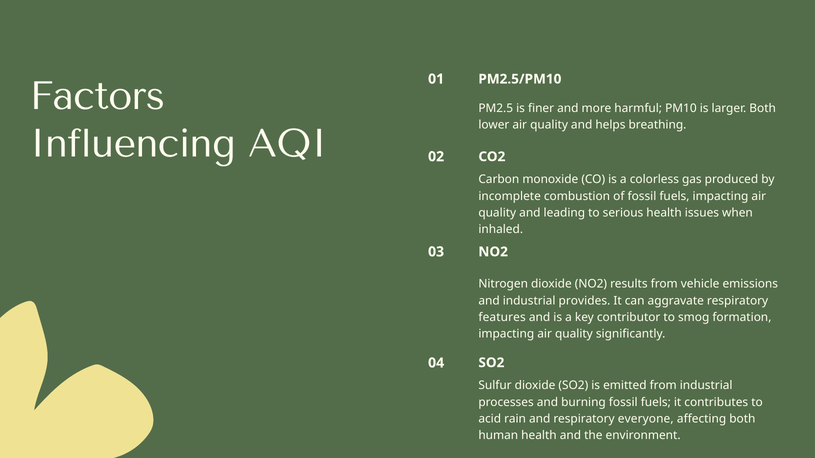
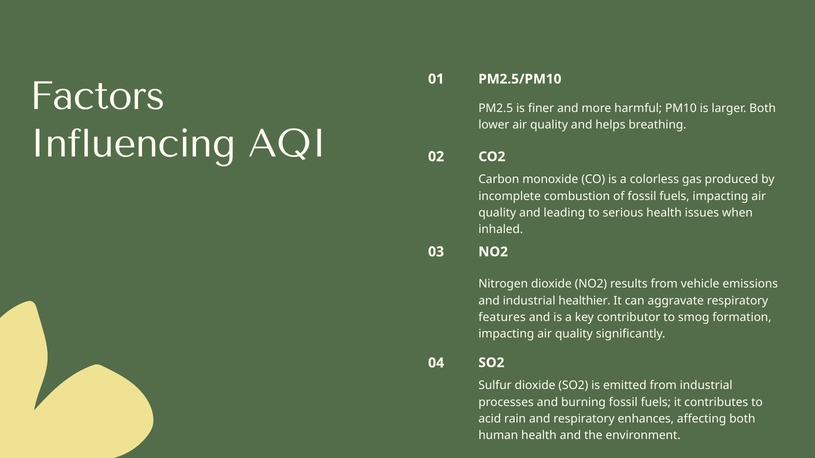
provides: provides -> healthier
everyone: everyone -> enhances
